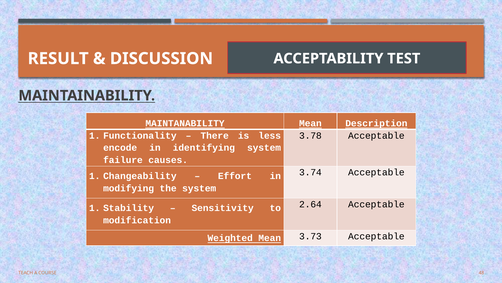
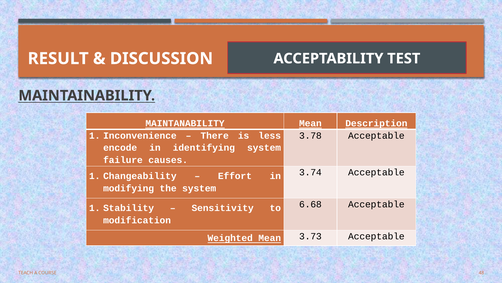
Functionality: Functionality -> Inconvenience
2.64: 2.64 -> 6.68
